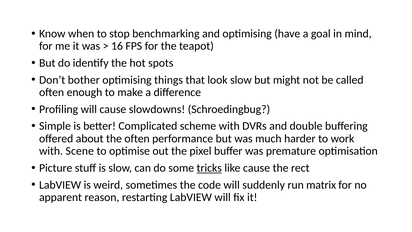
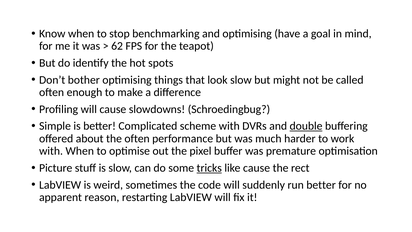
16: 16 -> 62
double underline: none -> present
with Scene: Scene -> When
run matrix: matrix -> better
